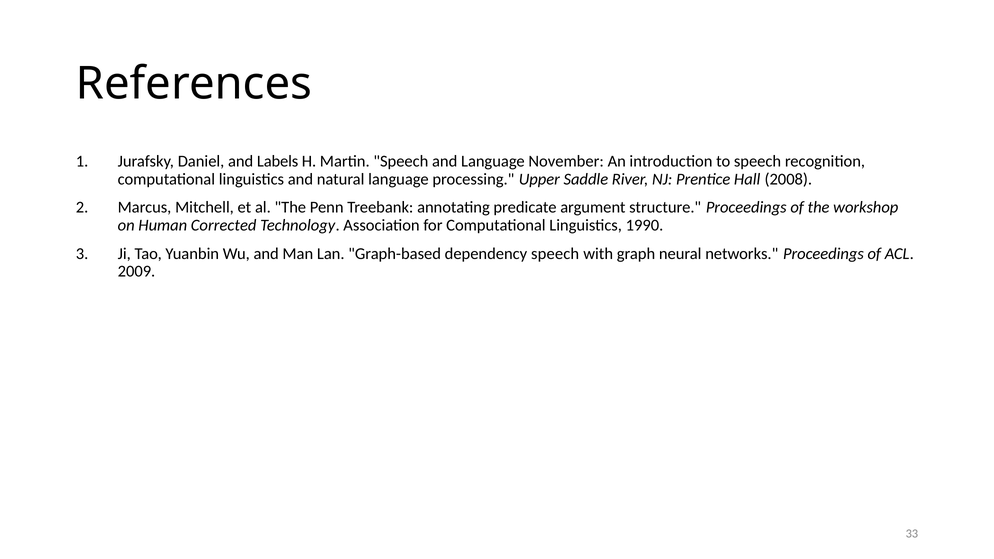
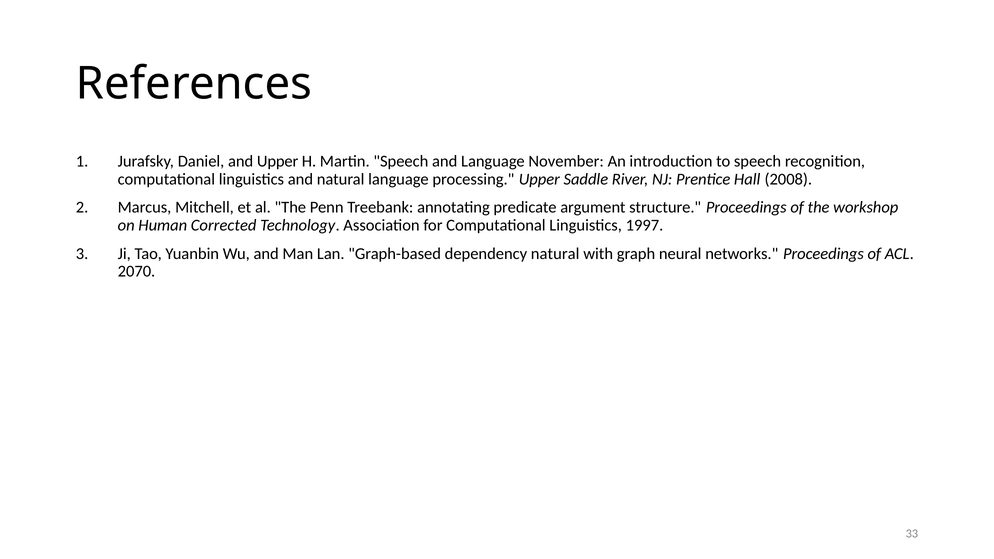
and Labels: Labels -> Upper
1990: 1990 -> 1997
dependency speech: speech -> natural
2009: 2009 -> 2070
